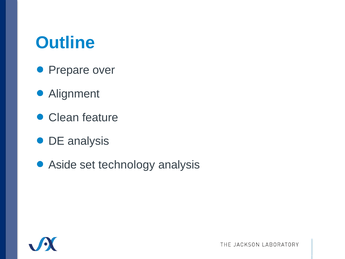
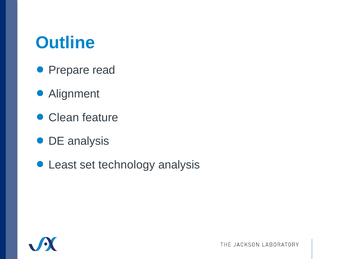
over: over -> read
Aside: Aside -> Least
